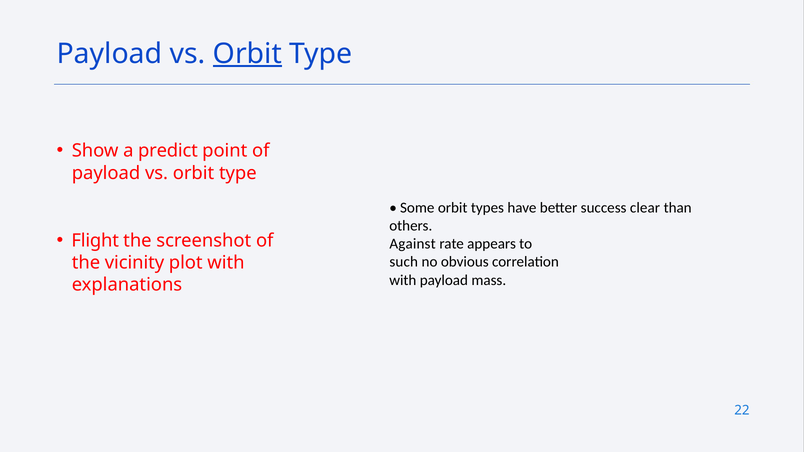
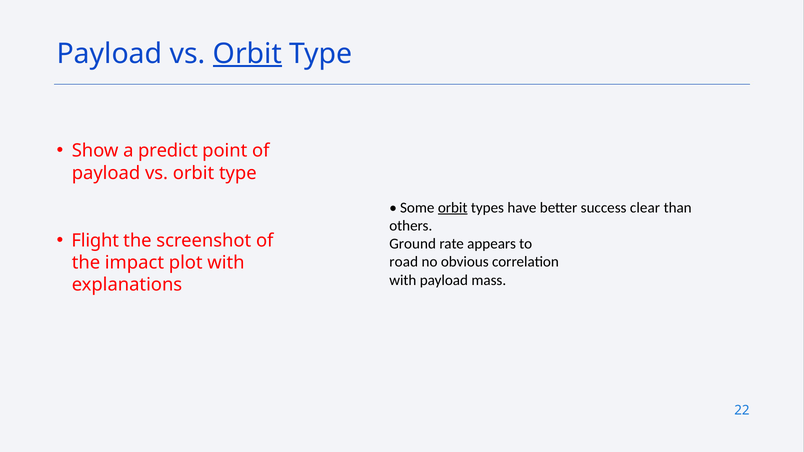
orbit at (453, 208) underline: none -> present
Against: Against -> Ground
such: such -> road
vicinity: vicinity -> impact
